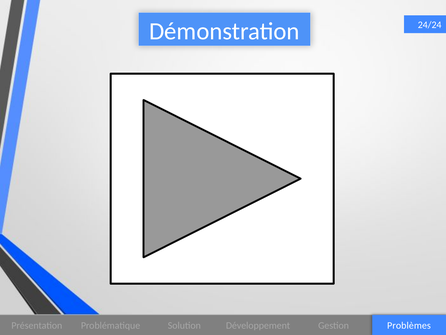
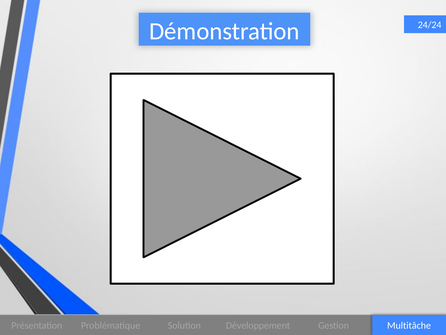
Problèmes: Problèmes -> Multitâche
